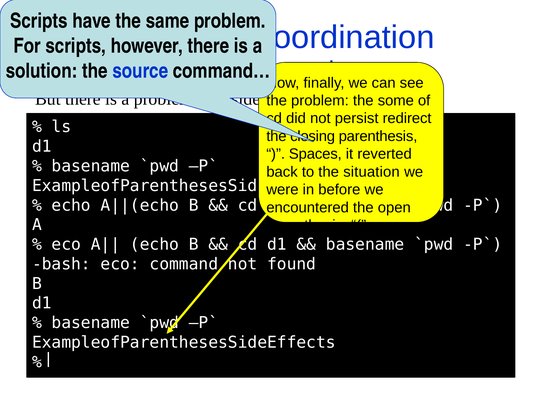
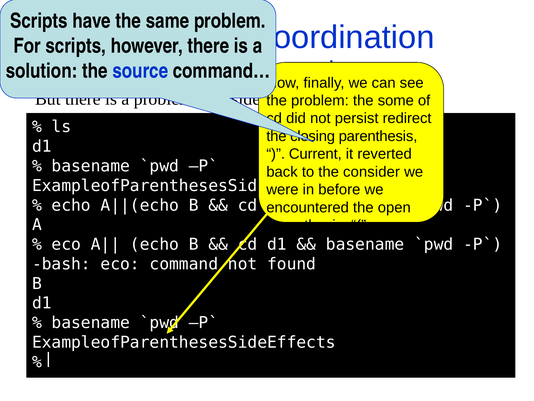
Spaces: Spaces -> Current
the situation: situation -> consider
